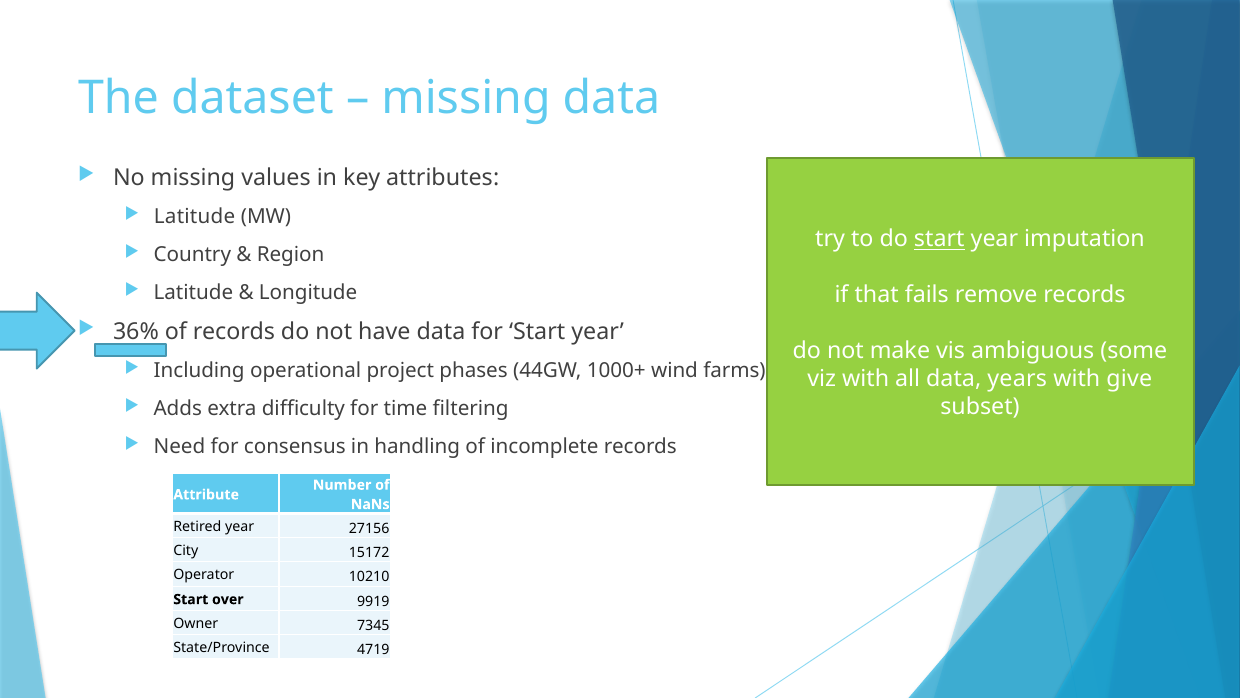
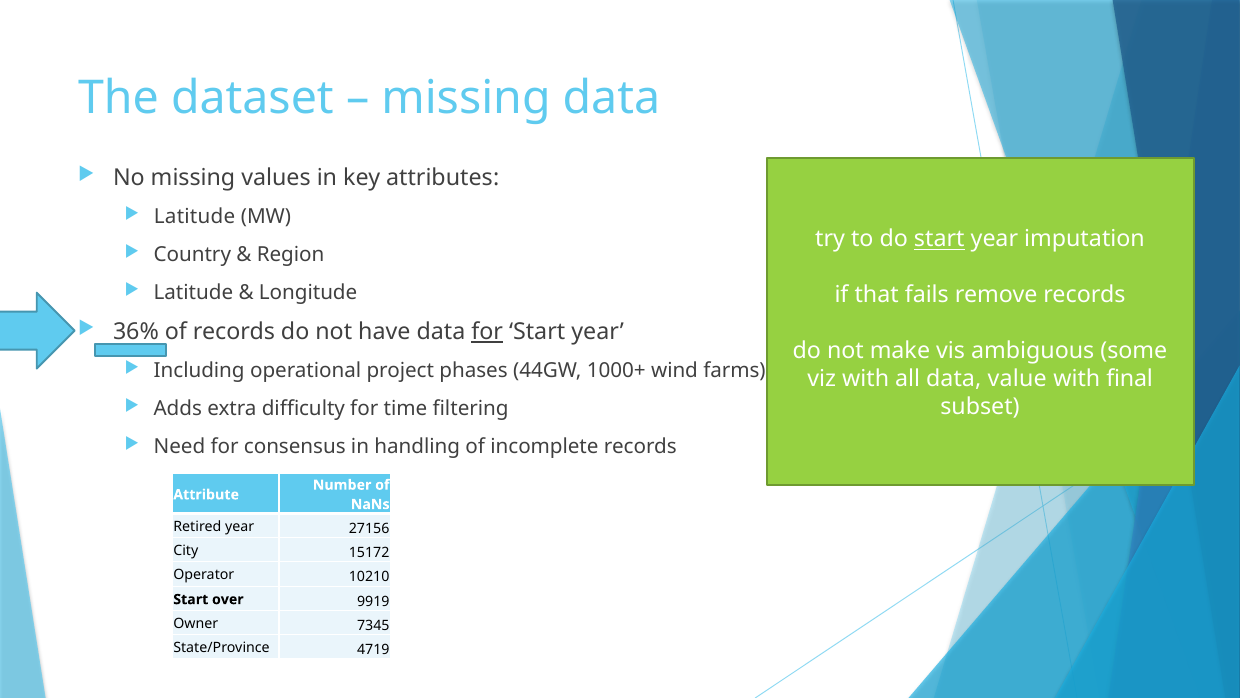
for at (487, 332) underline: none -> present
years: years -> value
give: give -> final
